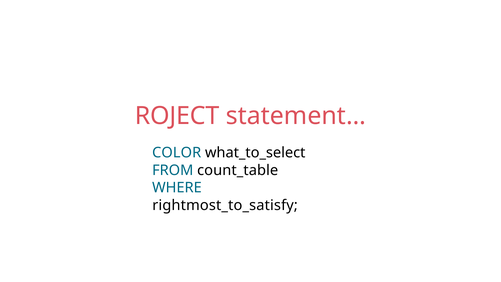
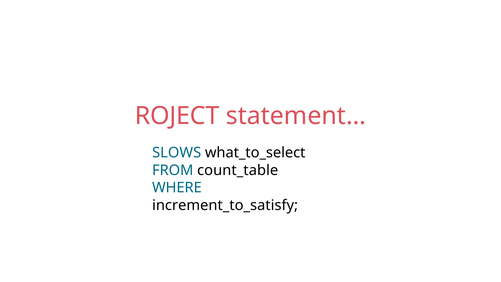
COLOR: COLOR -> SLOWS
rightmost_to_satisfy: rightmost_to_satisfy -> increment_to_satisfy
